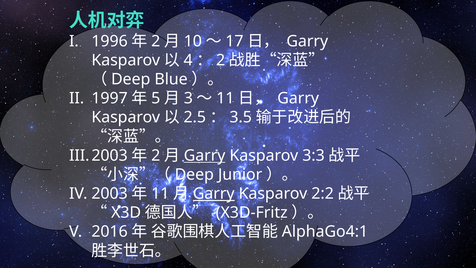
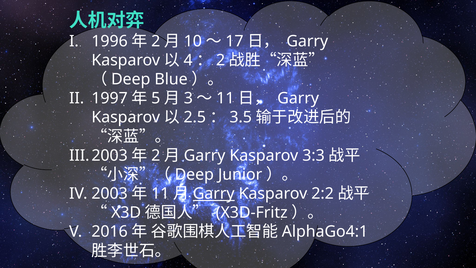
Garry at (205, 155) underline: present -> none
